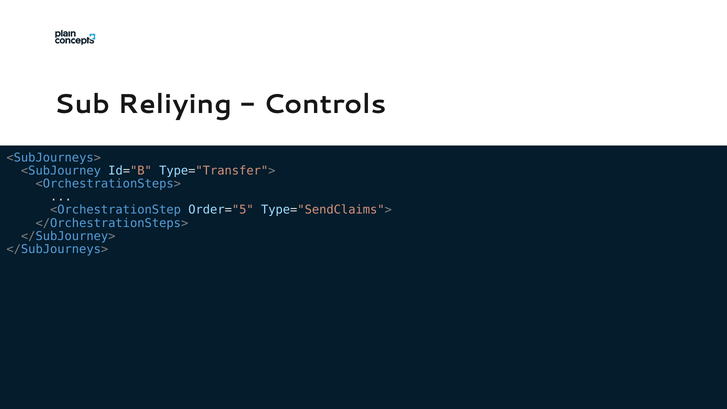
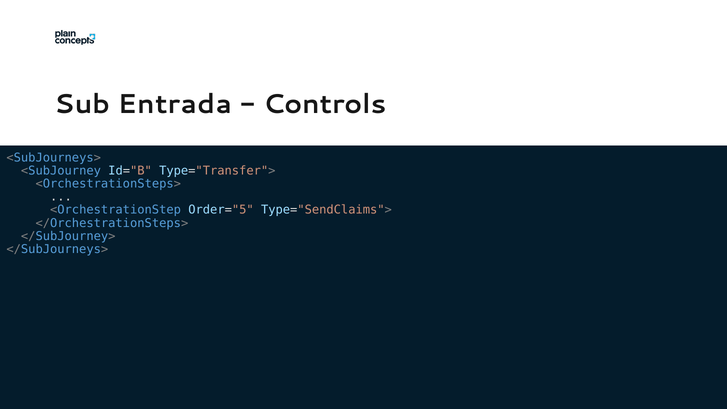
Reliying: Reliying -> Entrada
